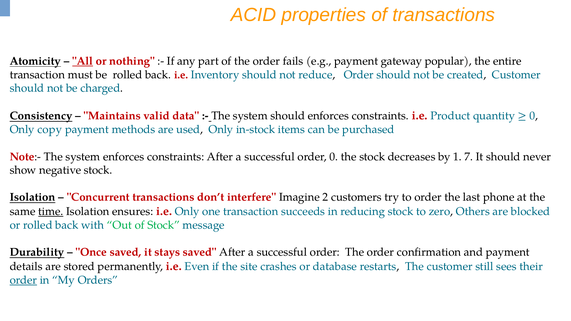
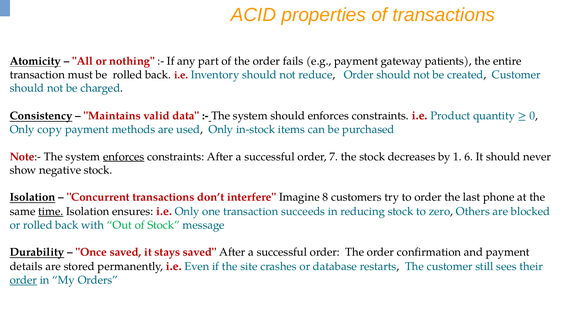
All underline: present -> none
popular: popular -> patients
enforces at (124, 157) underline: none -> present
order 0: 0 -> 7
7: 7 -> 6
2: 2 -> 8
